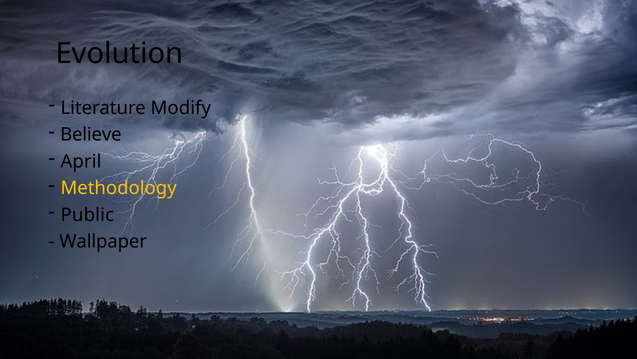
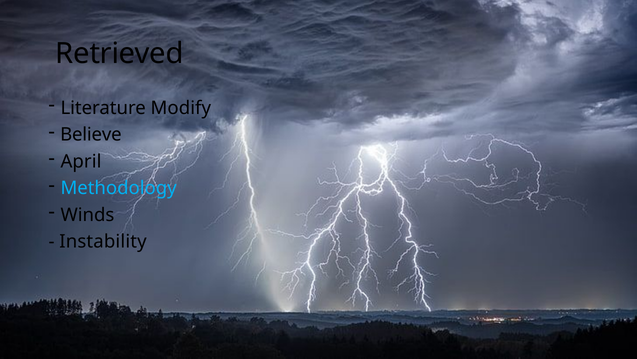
Evolution: Evolution -> Retrieved
Methodology colour: yellow -> light blue
Public: Public -> Winds
Wallpaper: Wallpaper -> Instability
